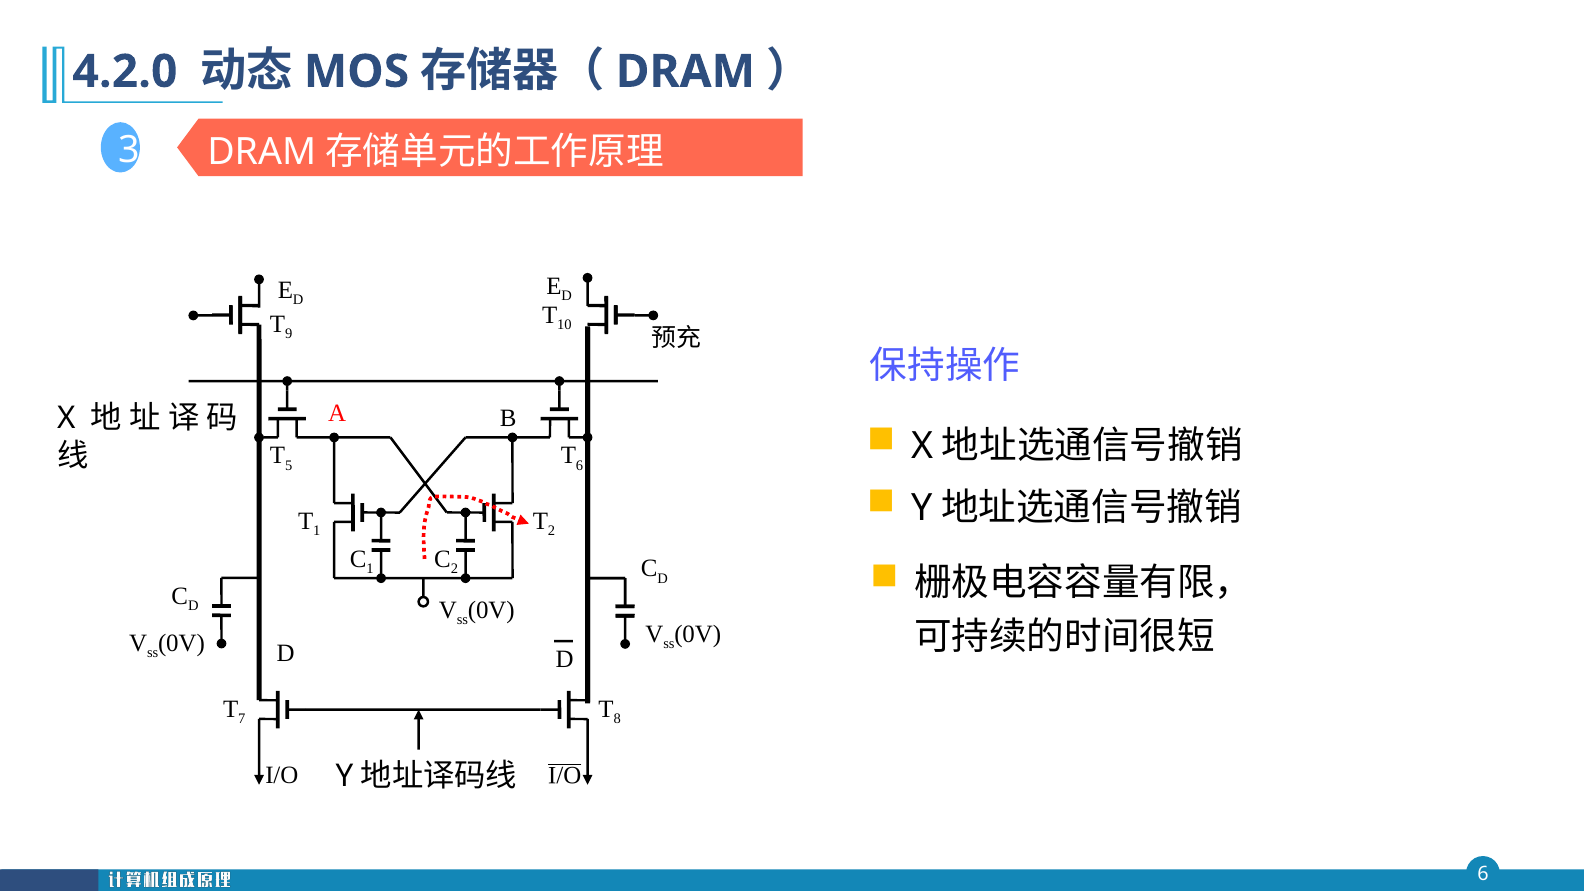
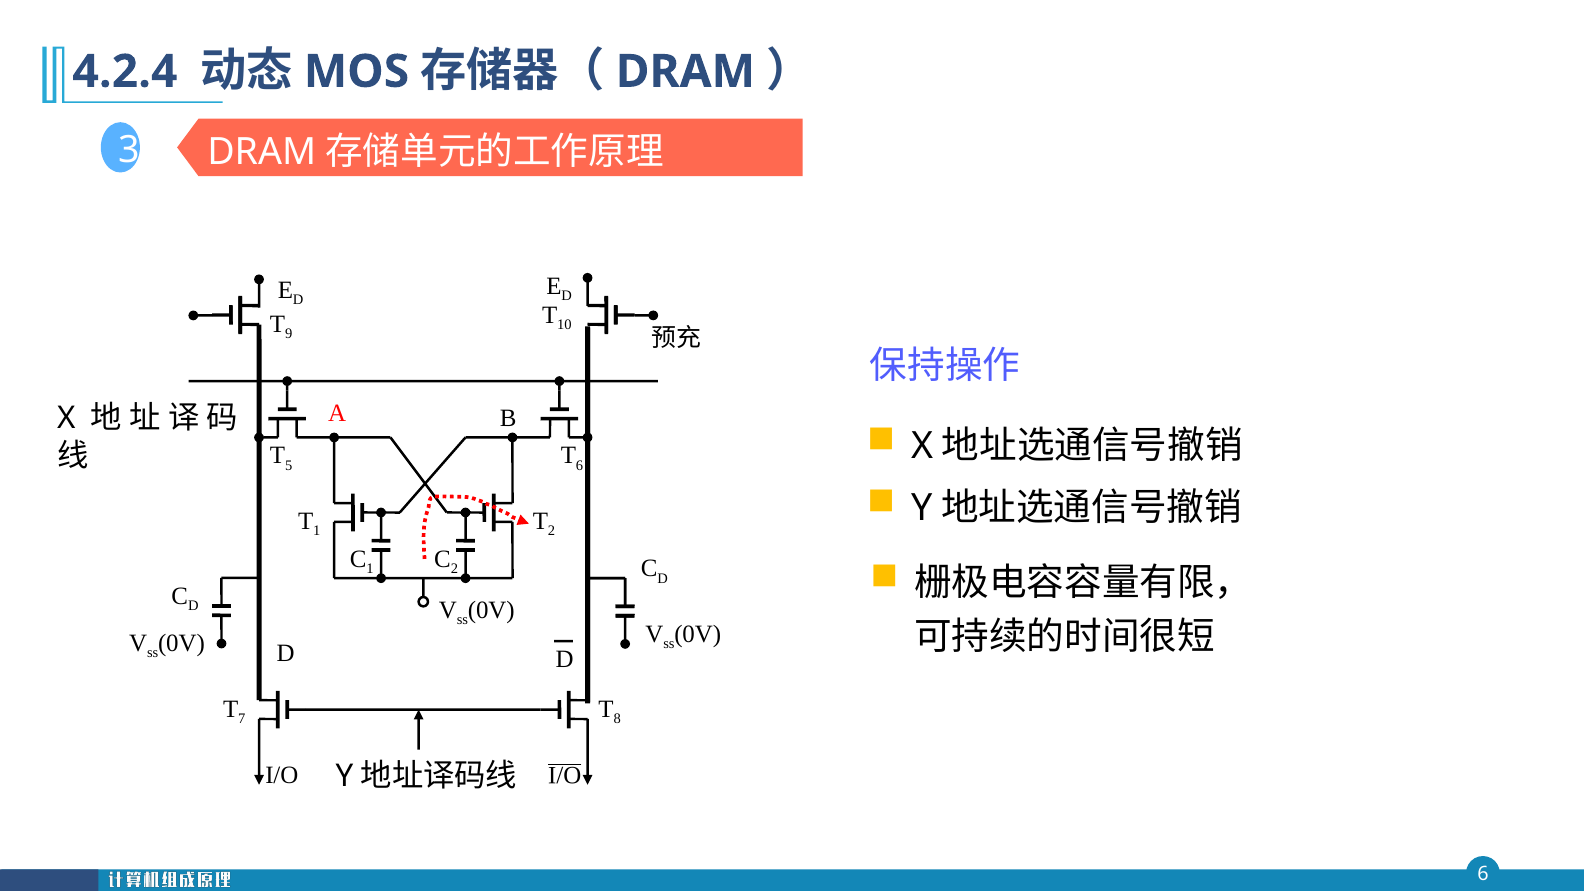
4.2.0: 4.2.0 -> 4.2.4
